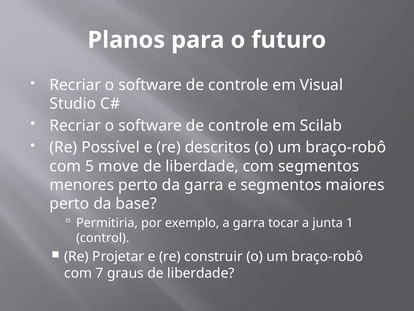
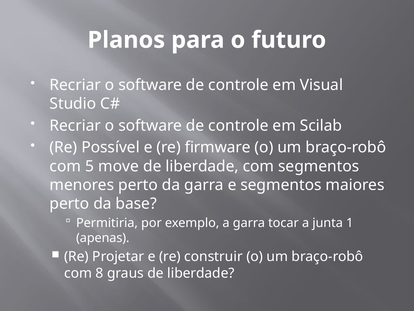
descritos: descritos -> firmware
control: control -> apenas
7: 7 -> 8
